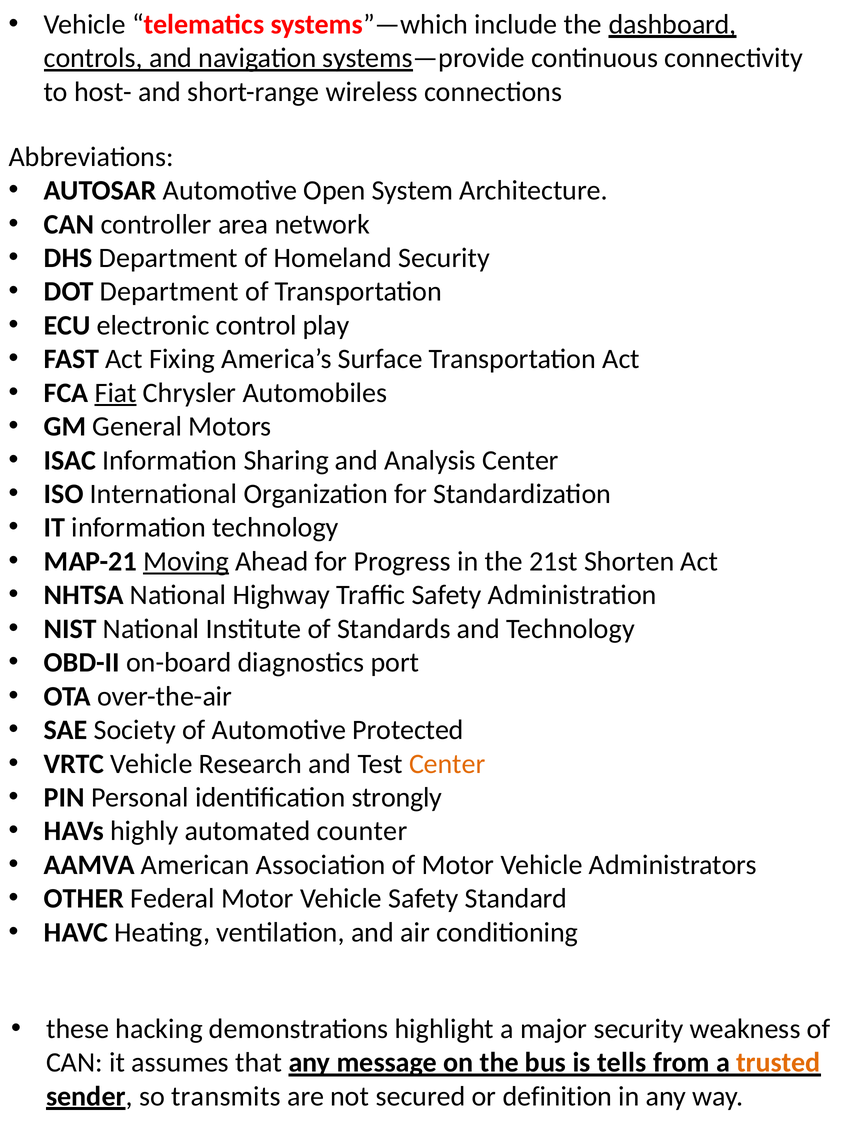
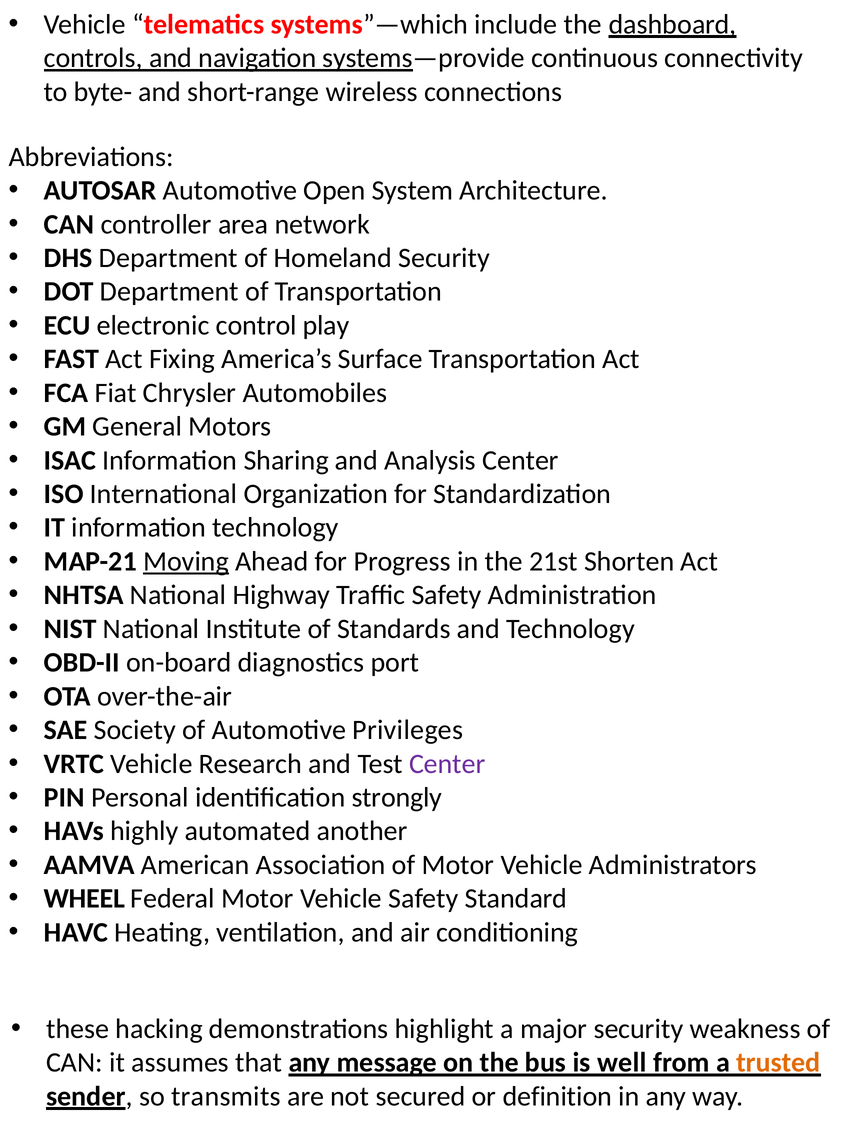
host-: host- -> byte-
Fiat underline: present -> none
Protected: Protected -> Privileges
Center at (447, 764) colour: orange -> purple
counter: counter -> another
OTHER: OTHER -> WHEEL
tells: tells -> well
